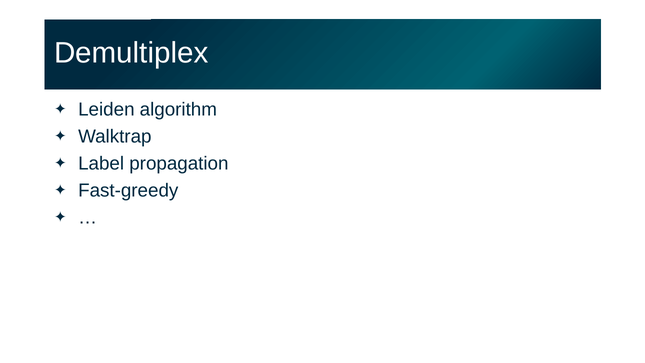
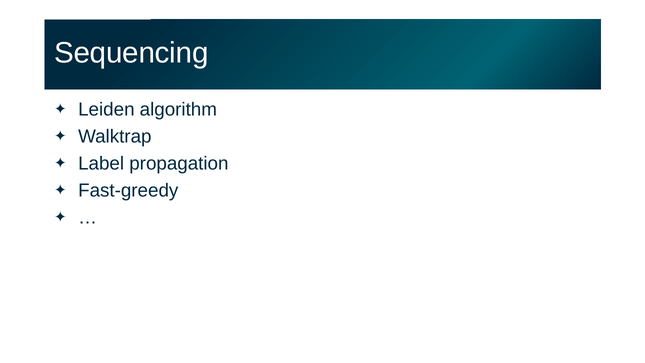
Demultiplex: Demultiplex -> Sequencing
